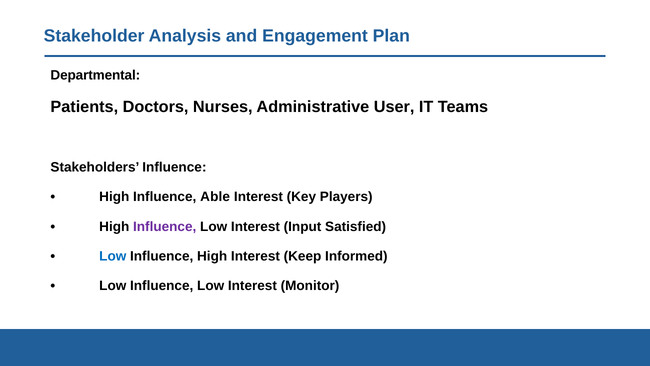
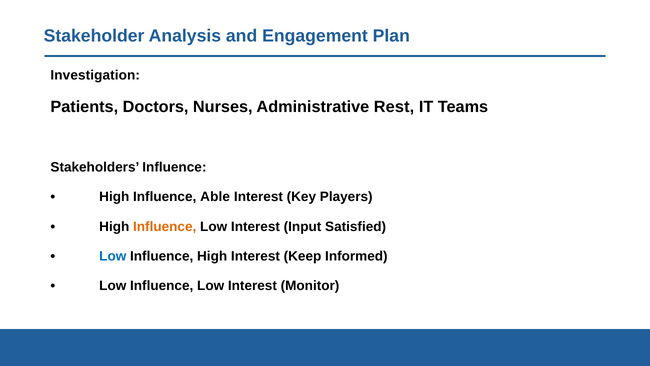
Departmental: Departmental -> Investigation
User: User -> Rest
Influence at (165, 226) colour: purple -> orange
